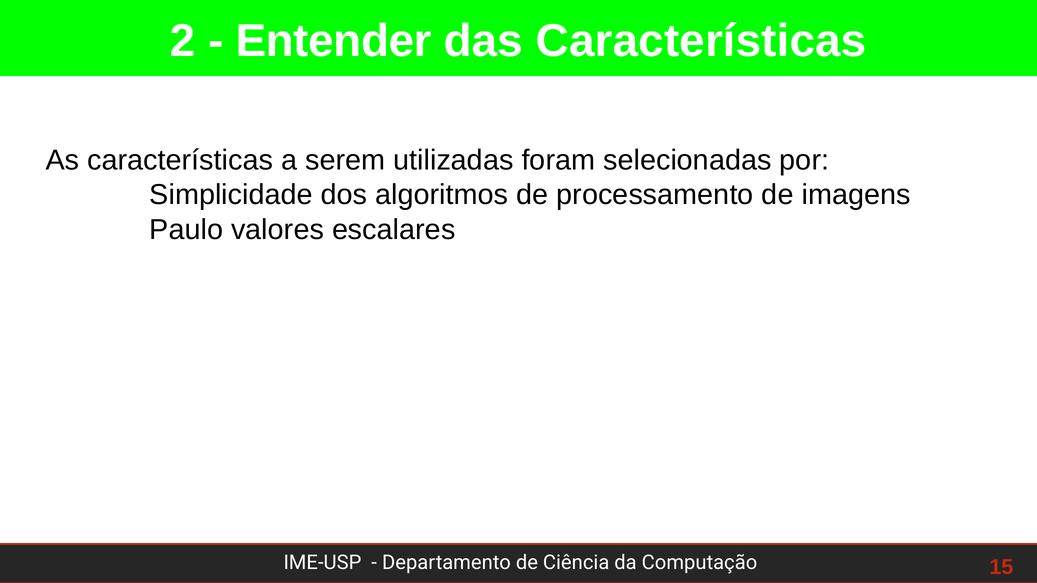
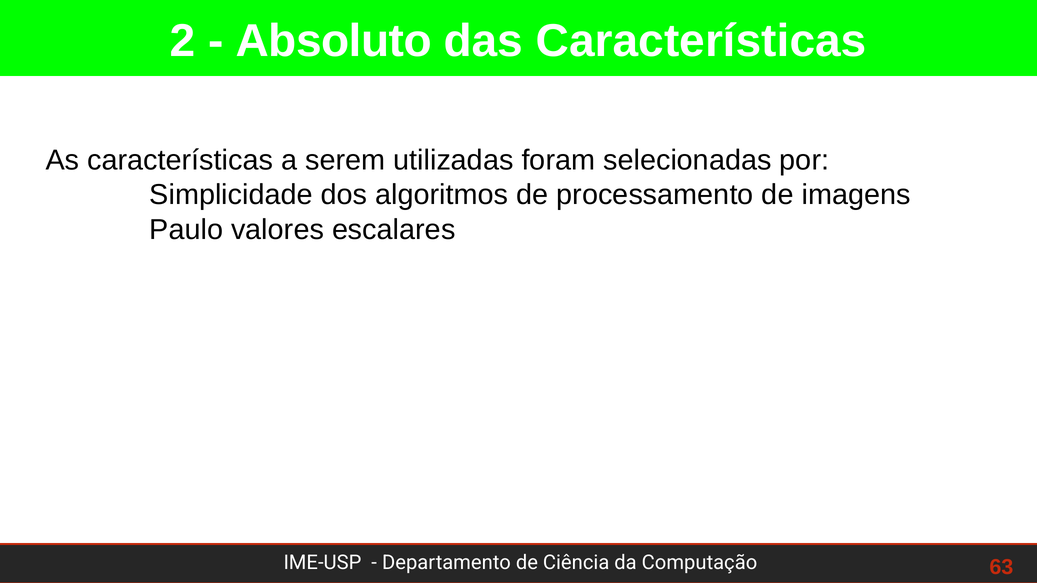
Entender: Entender -> Absoluto
15: 15 -> 63
